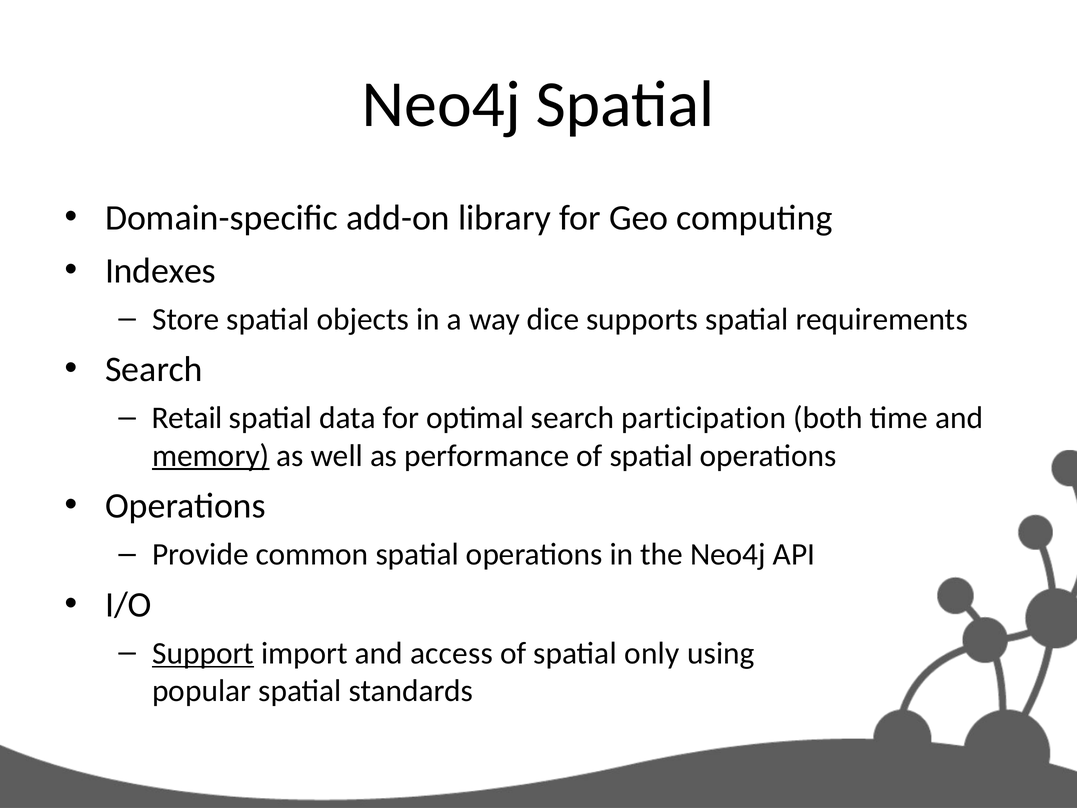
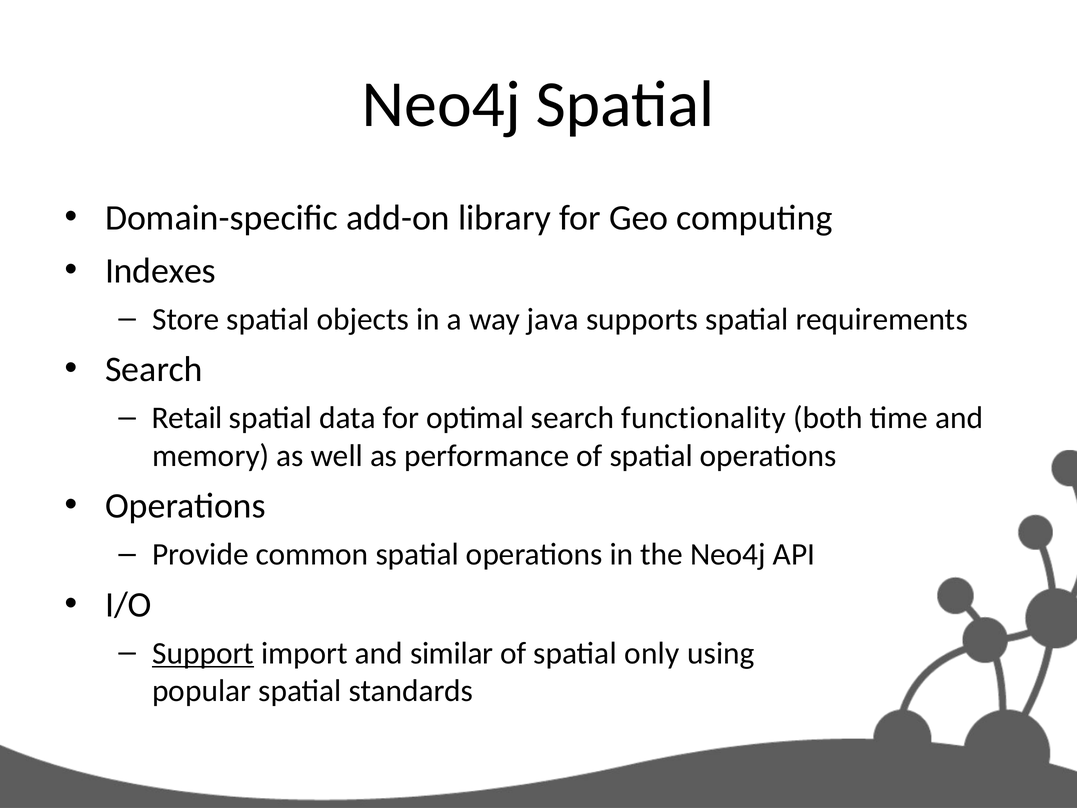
dice: dice -> java
participation: participation -> functionality
memory underline: present -> none
access: access -> similar
